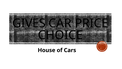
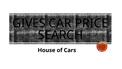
CHOICE: CHOICE -> SEARCH
